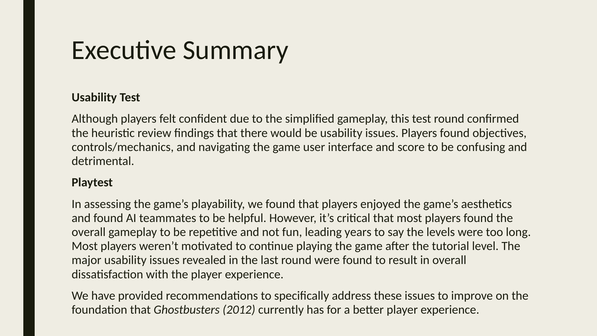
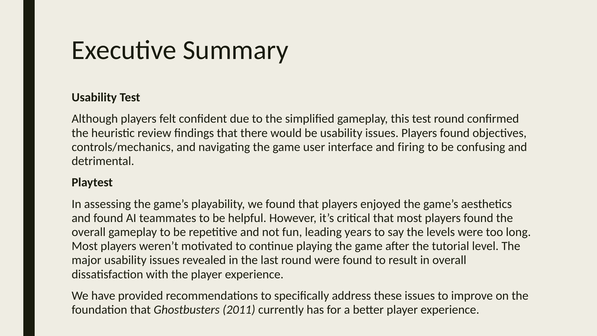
score: score -> firing
2012: 2012 -> 2011
